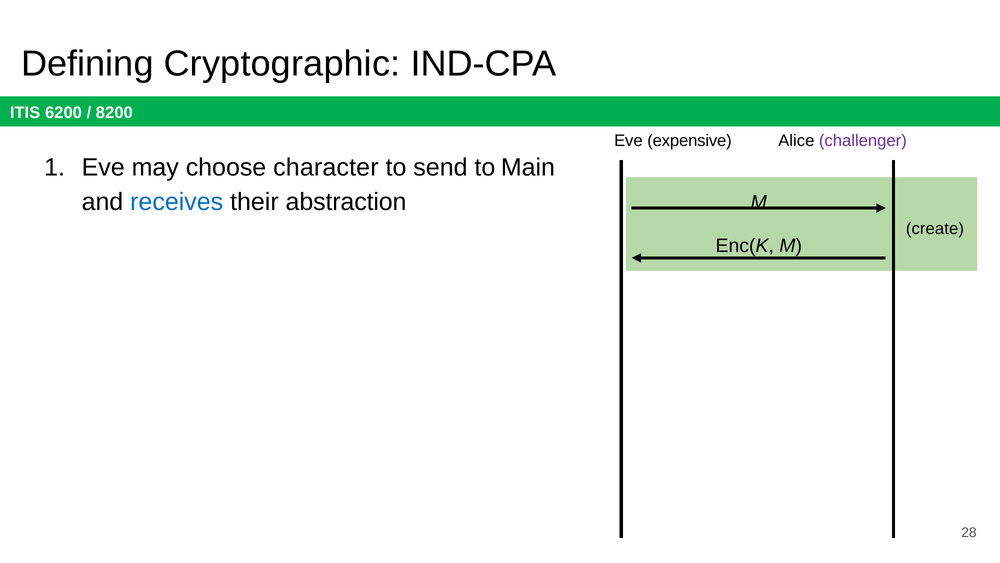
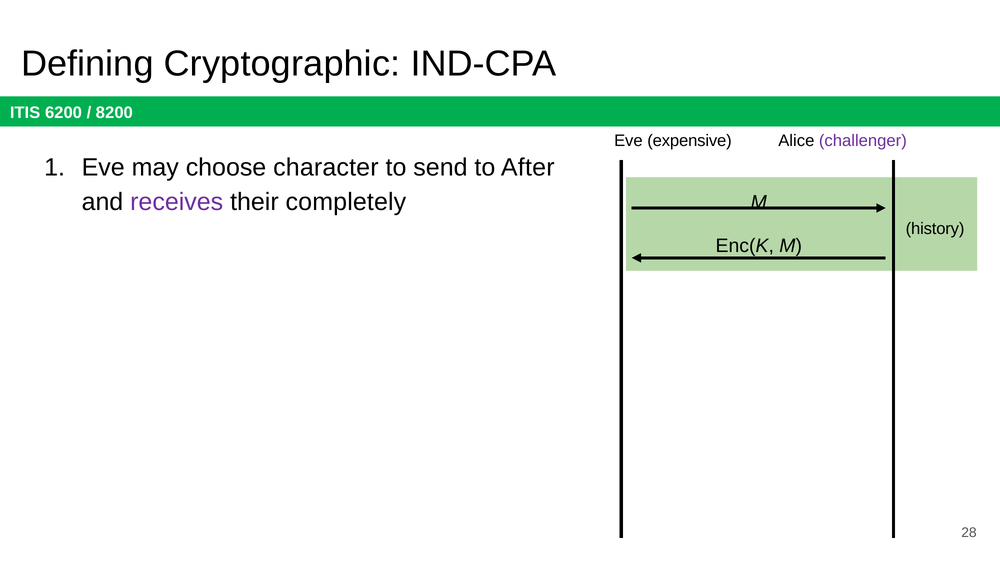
Main: Main -> After
receives colour: blue -> purple
abstraction: abstraction -> completely
create: create -> history
